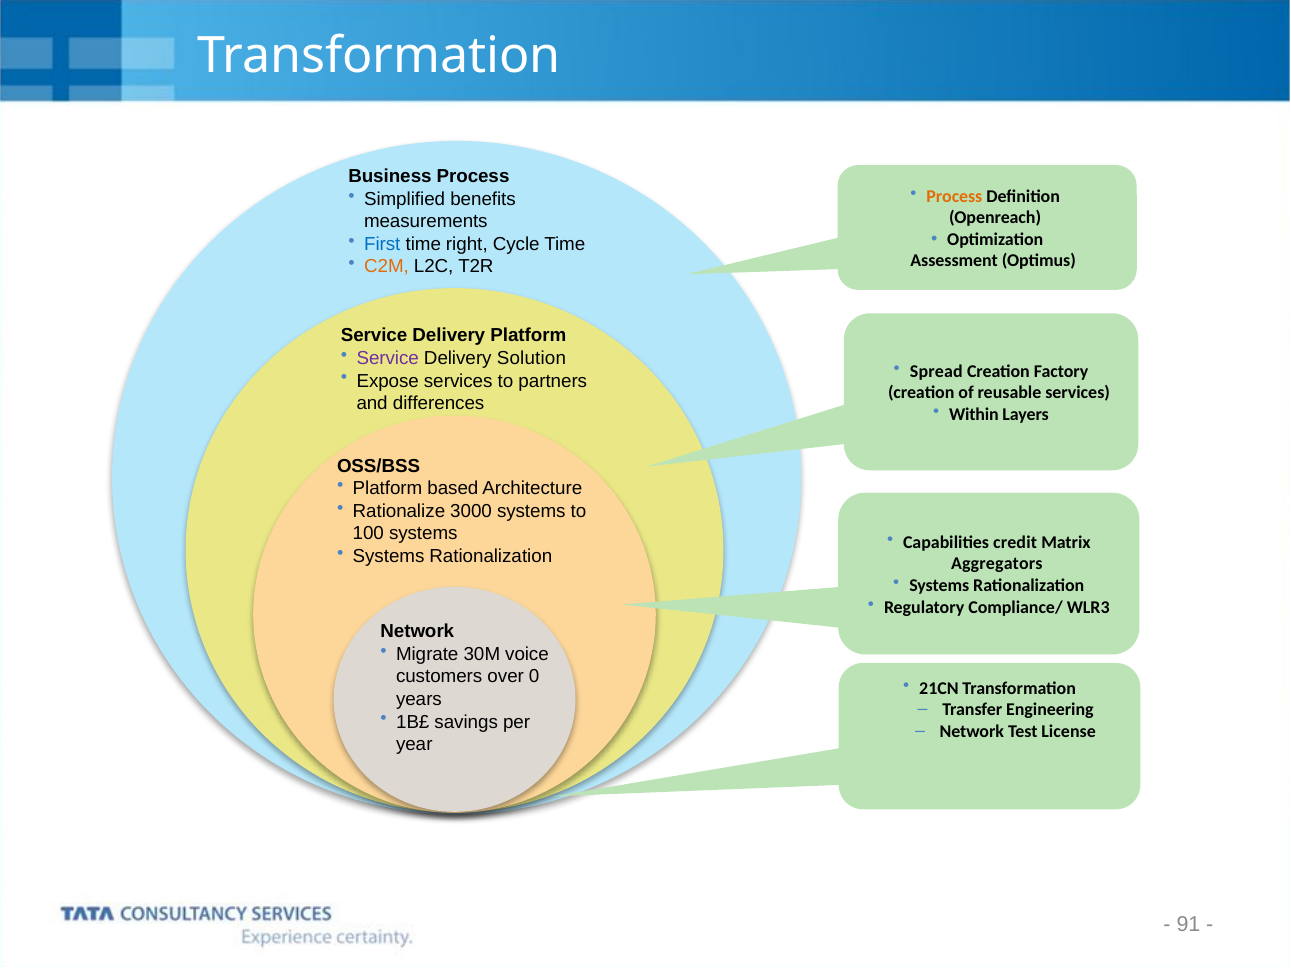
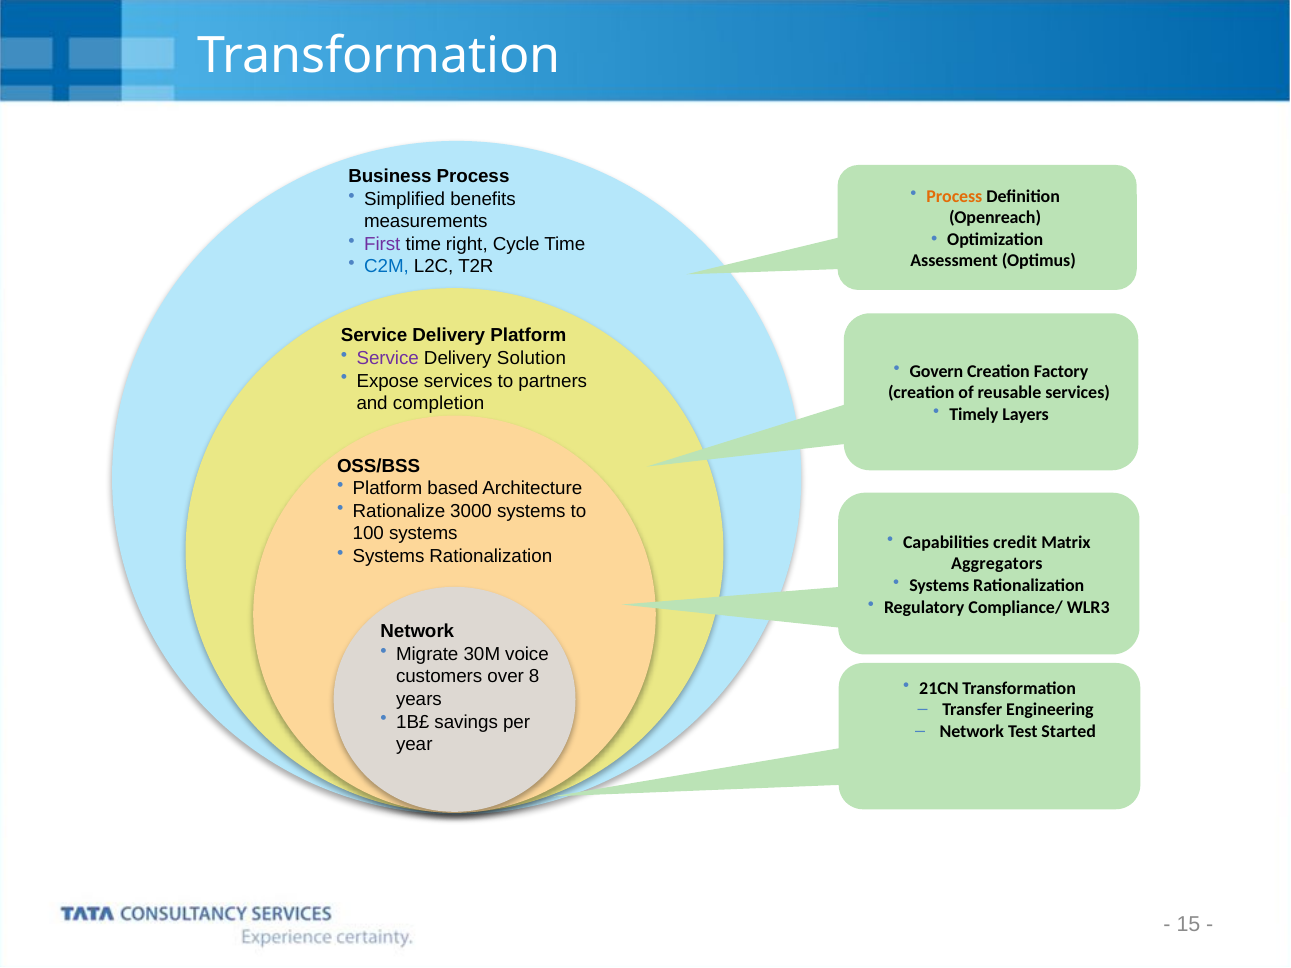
First colour: blue -> purple
C2M colour: orange -> blue
Spread: Spread -> Govern
differences: differences -> completion
Within: Within -> Timely
0: 0 -> 8
License: License -> Started
91: 91 -> 15
